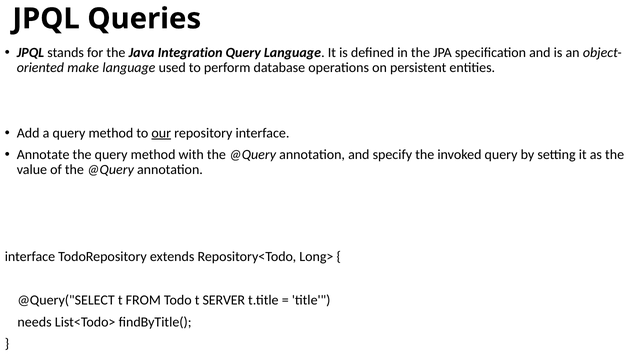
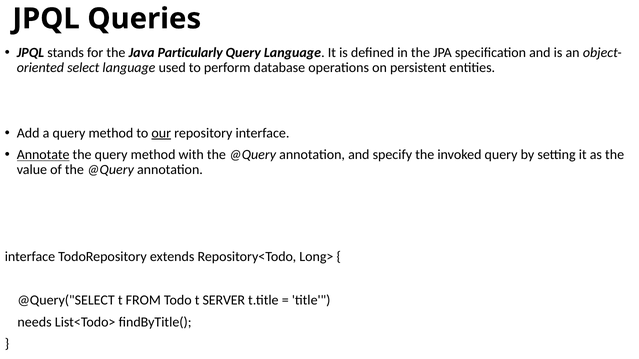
Integration: Integration -> Particularly
make: make -> select
Annotate underline: none -> present
